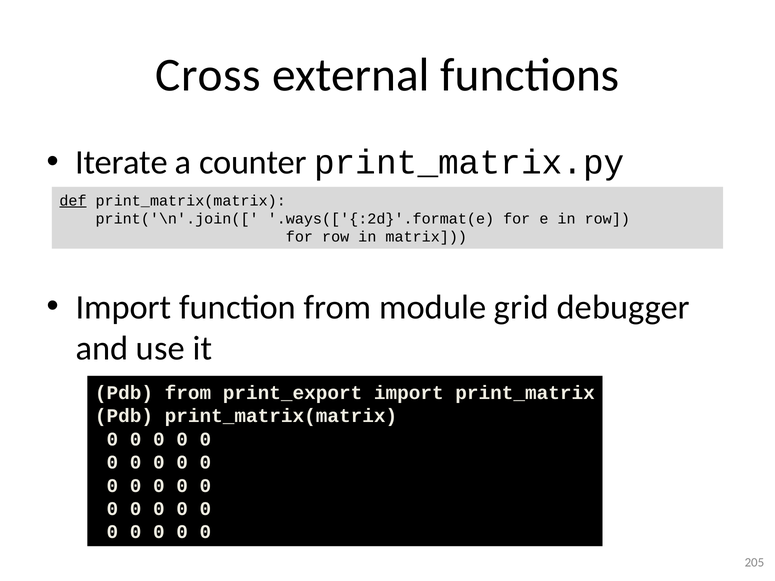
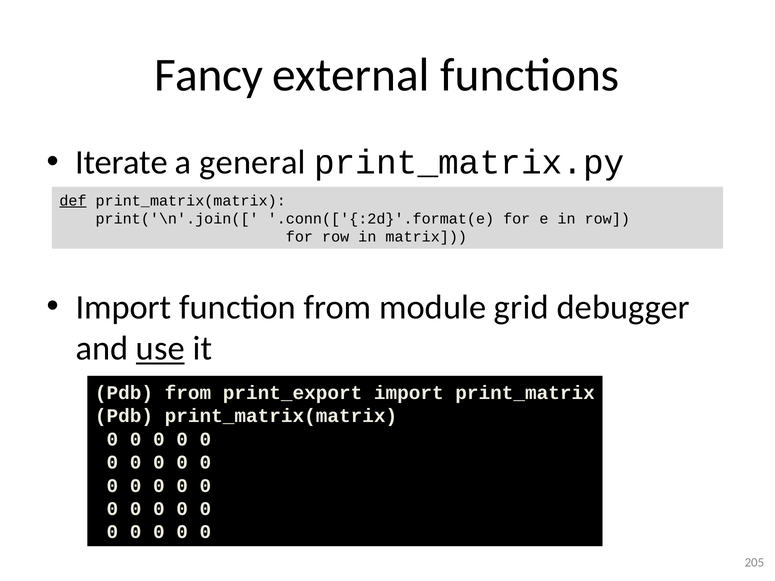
Cross: Cross -> Fancy
counter: counter -> general
.ways(['{:2d}'.format(e: .ways(['{:2d}'.format(e -> .conn(['{:2d}'.format(e
use underline: none -> present
